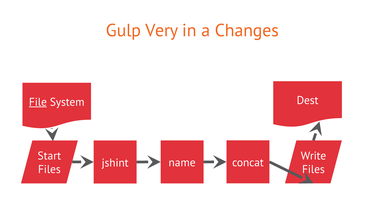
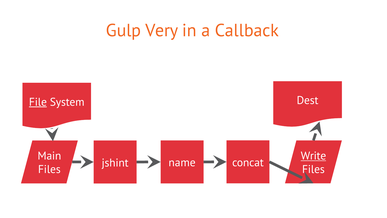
Changes: Changes -> Callback
Write underline: none -> present
Start: Start -> Main
